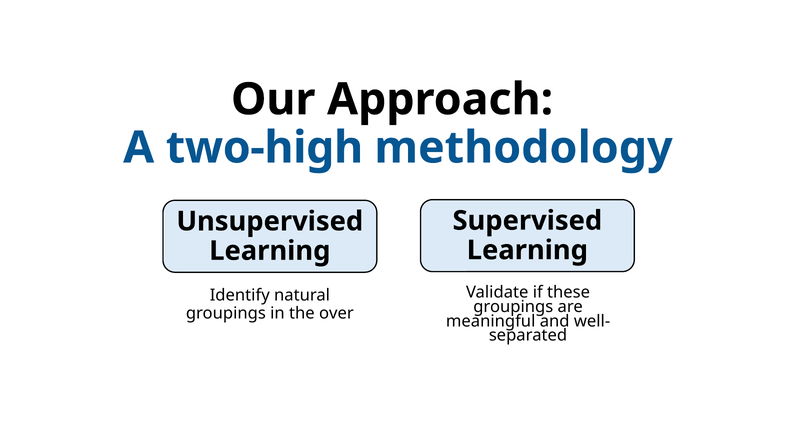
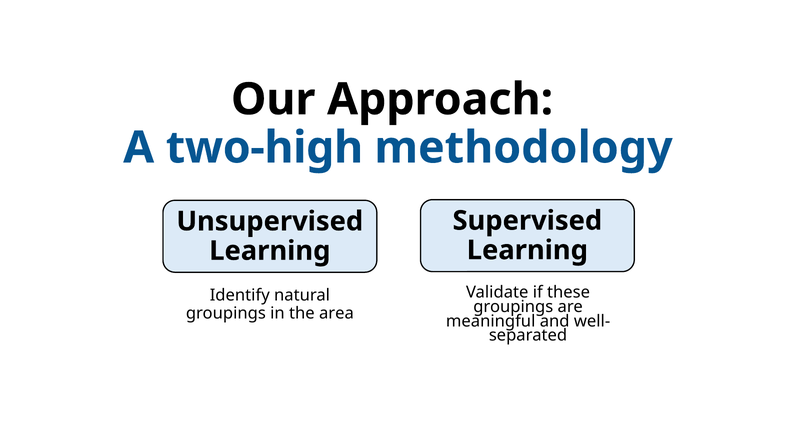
over: over -> area
